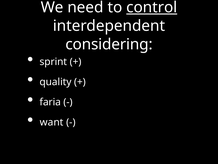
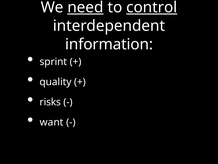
need underline: none -> present
considering: considering -> information
faria: faria -> risks
